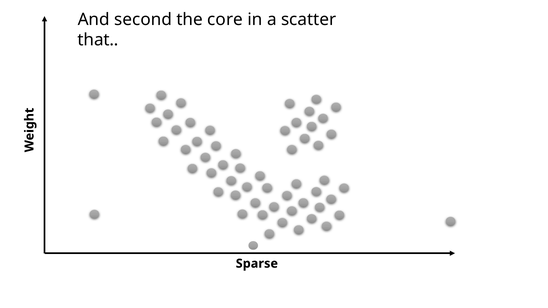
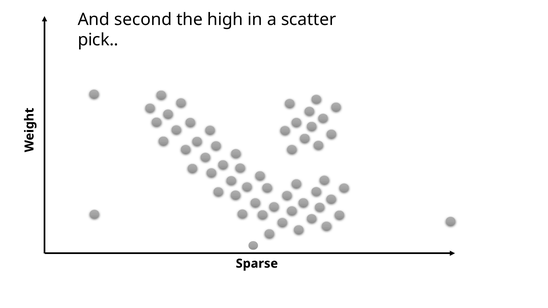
core: core -> high
that: that -> pick
